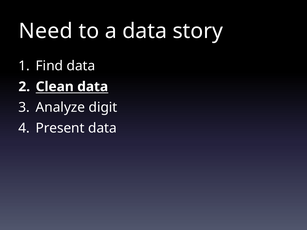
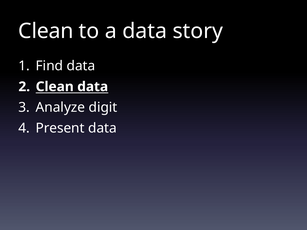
Need at (46, 31): Need -> Clean
